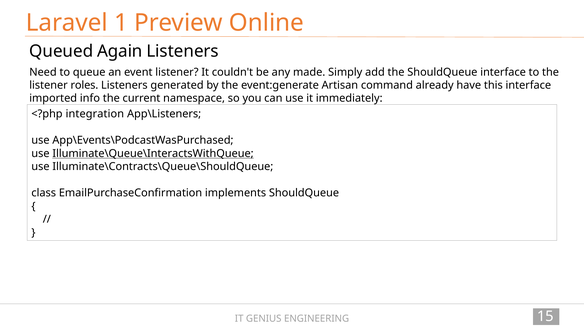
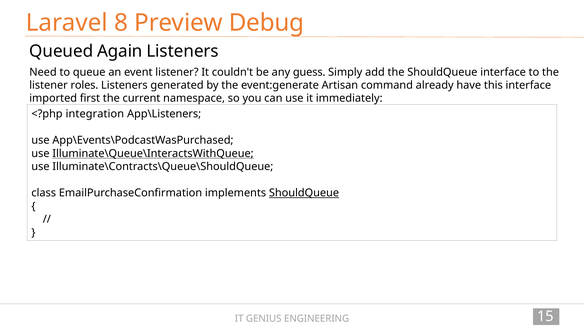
1: 1 -> 8
Online: Online -> Debug
made: made -> guess
info: info -> first
ShouldQueue at (304, 193) underline: none -> present
